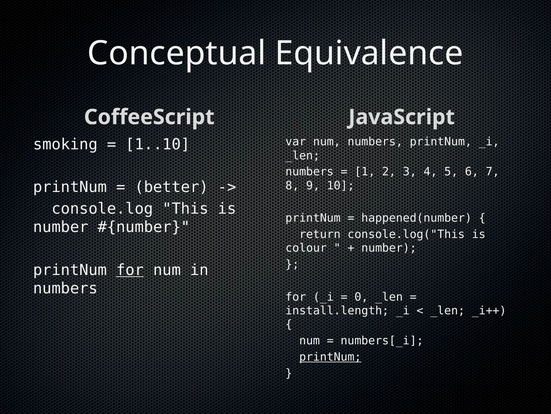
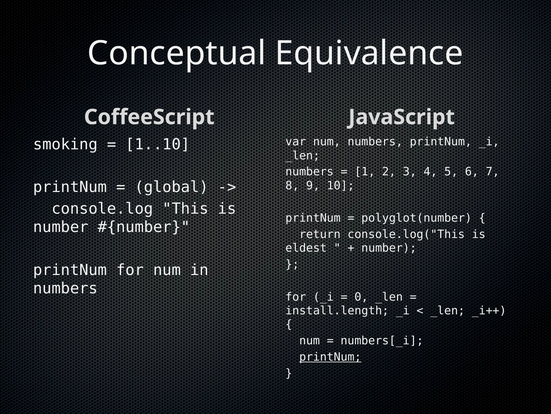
better: better -> global
happened(number: happened(number -> polyglot(number
colour: colour -> eldest
for at (130, 270) underline: present -> none
